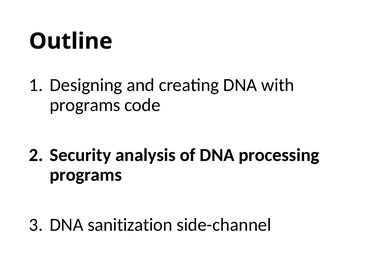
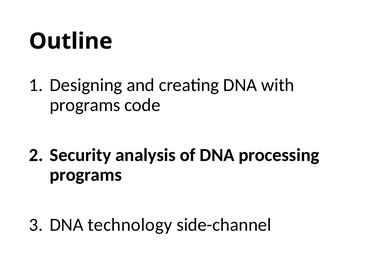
sanitization: sanitization -> technology
